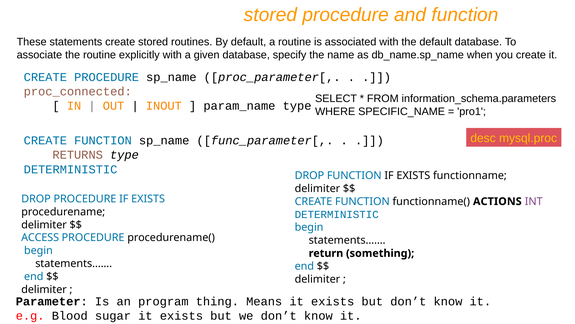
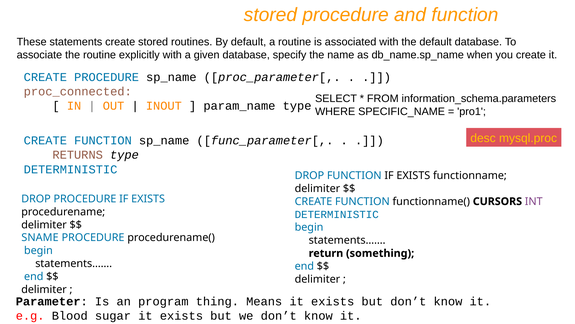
ACTIONS: ACTIONS -> CURSORS
ACCESS: ACCESS -> SNAME
